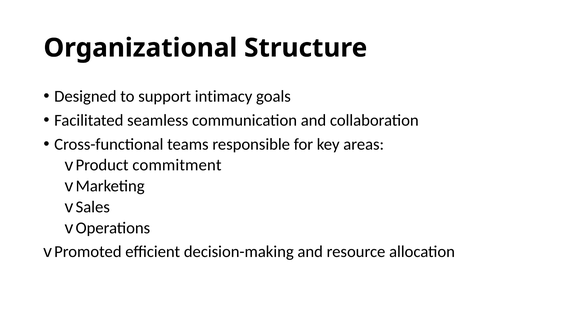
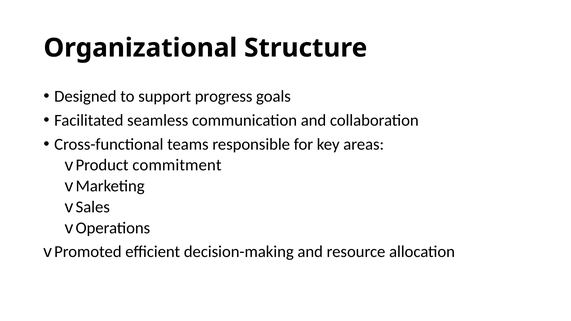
intimacy: intimacy -> progress
